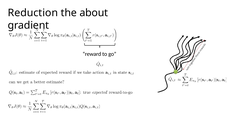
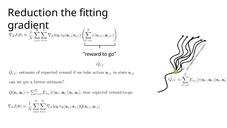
about: about -> fitting
